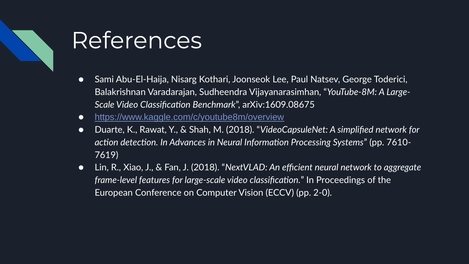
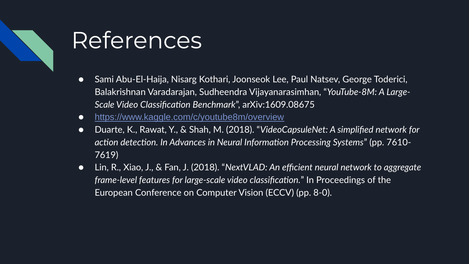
2-0: 2-0 -> 8-0
